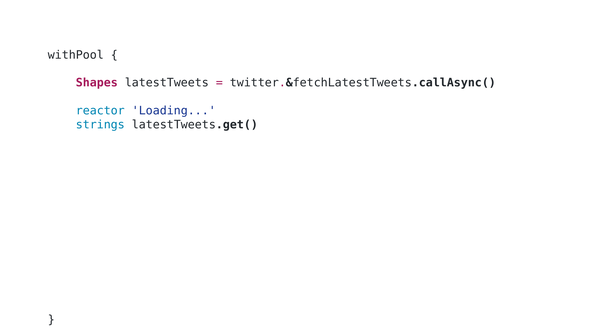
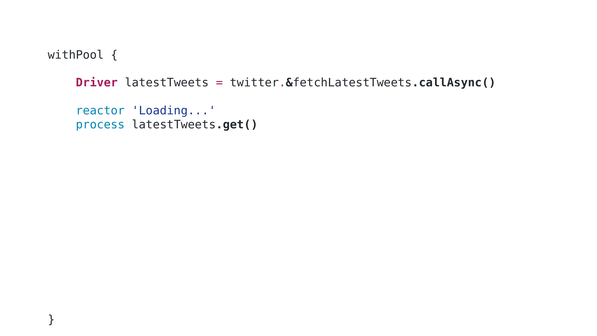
Shapes: Shapes -> Driver
strings: strings -> process
